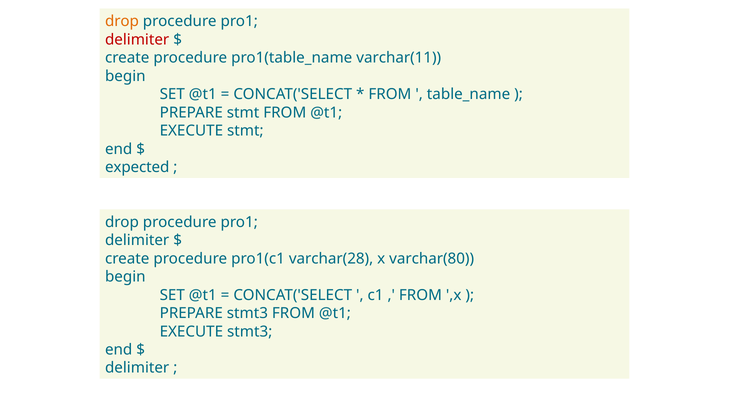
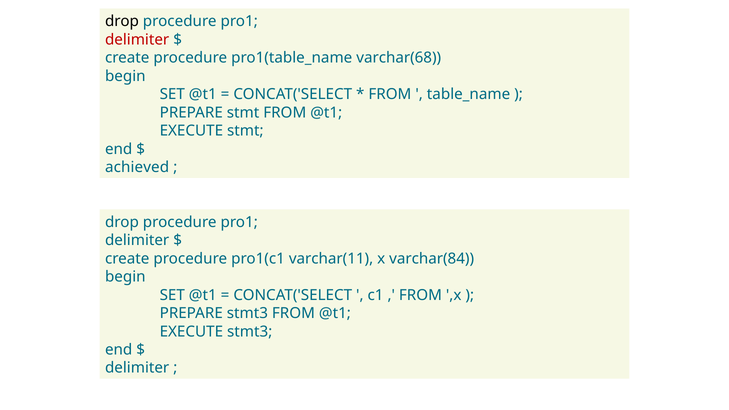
drop at (122, 21) colour: orange -> black
varchar(11: varchar(11 -> varchar(68
expected: expected -> achieved
varchar(28: varchar(28 -> varchar(11
varchar(80: varchar(80 -> varchar(84
